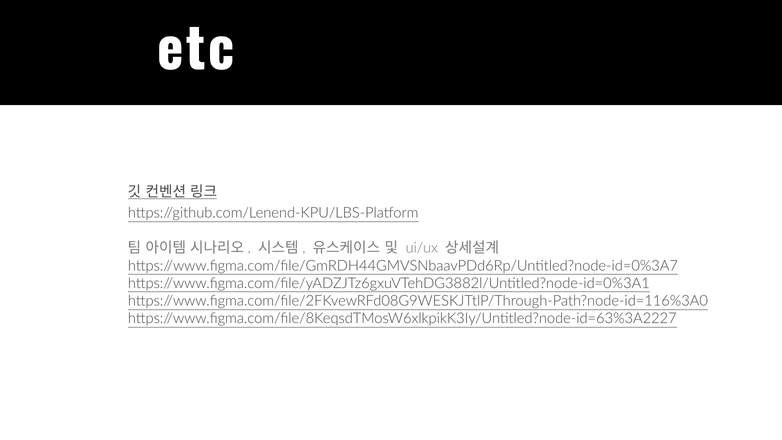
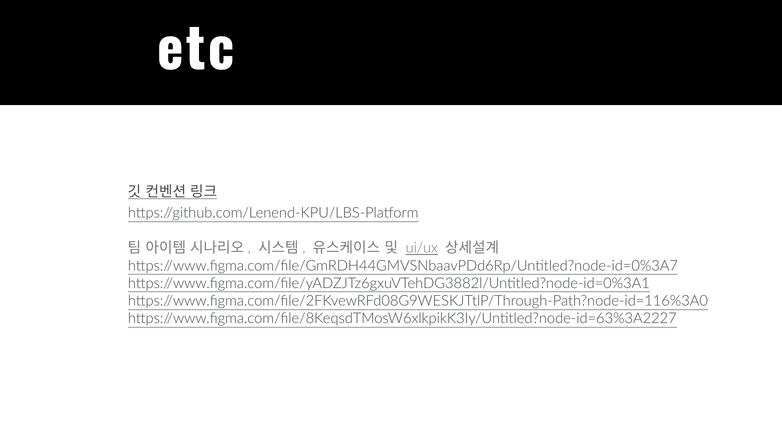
ui/ux underline: none -> present
